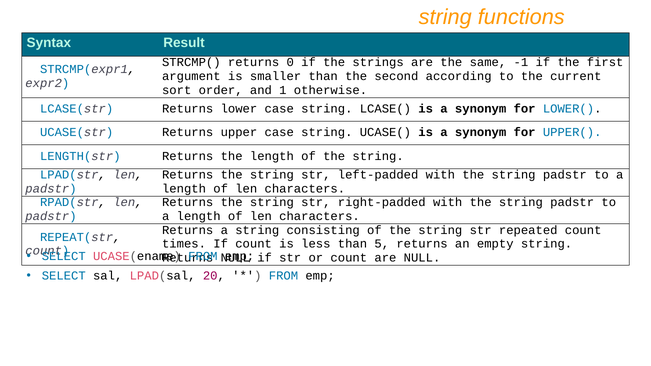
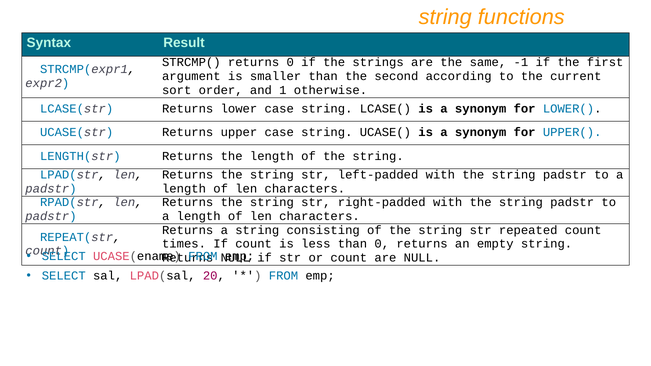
than 5: 5 -> 0
